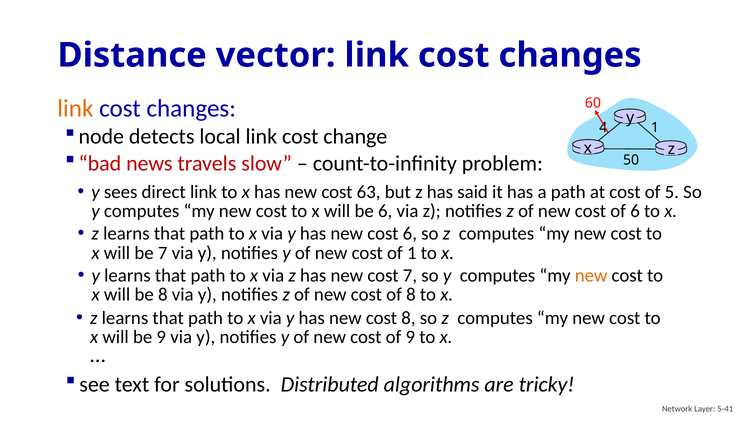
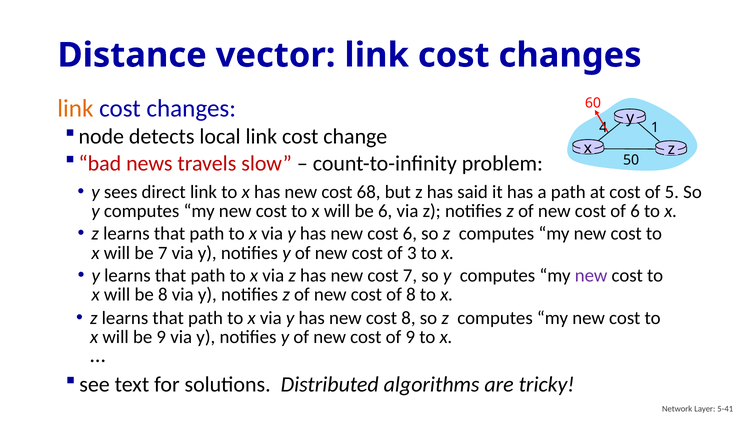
63: 63 -> 68
of 1: 1 -> 3
new at (591, 276) colour: orange -> purple
